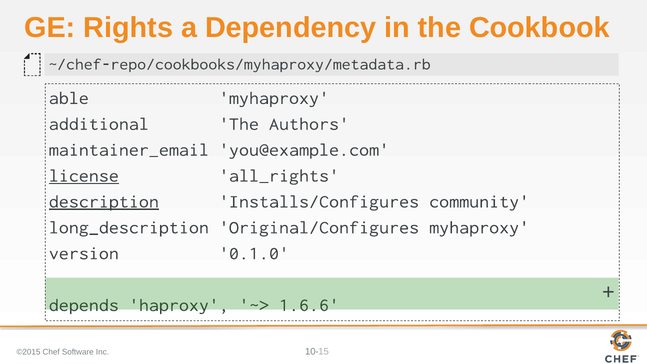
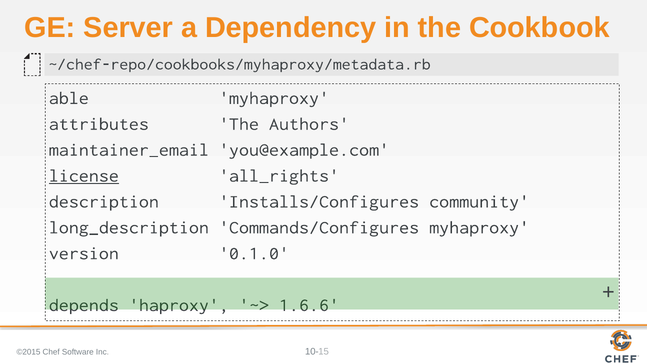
Rights: Rights -> Server
additional: additional -> attributes
description underline: present -> none
Original/Configures: Original/Configures -> Commands/Configures
